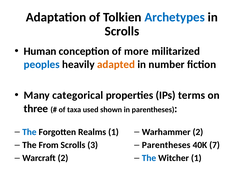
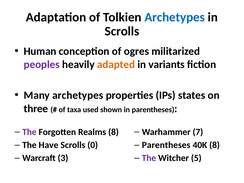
more: more -> ogres
peoples colour: blue -> purple
number: number -> variants
Many categorical: categorical -> archetypes
terms: terms -> states
The at (29, 132) colour: blue -> purple
Realms 1: 1 -> 8
Warhammer 2: 2 -> 7
From: From -> Have
3: 3 -> 0
40K 7: 7 -> 8
Warcraft 2: 2 -> 3
The at (149, 158) colour: blue -> purple
Witcher 1: 1 -> 5
